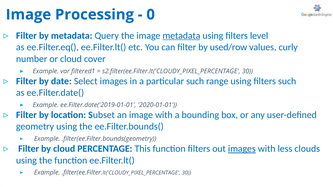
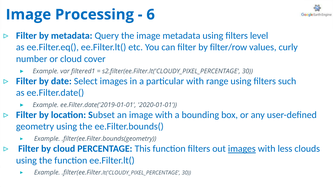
0: 0 -> 6
metadata at (181, 36) underline: present -> none
used/row: used/row -> filter/row
particular such: such -> with
